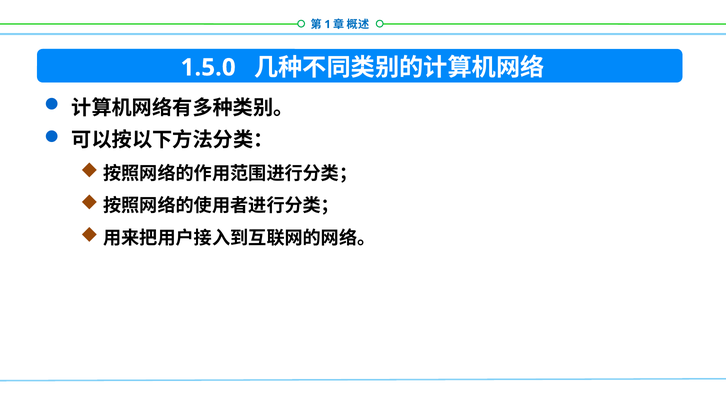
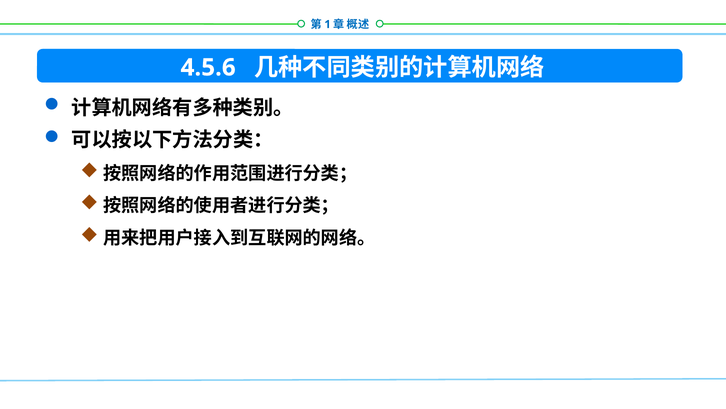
1.5.0: 1.5.0 -> 4.5.6
